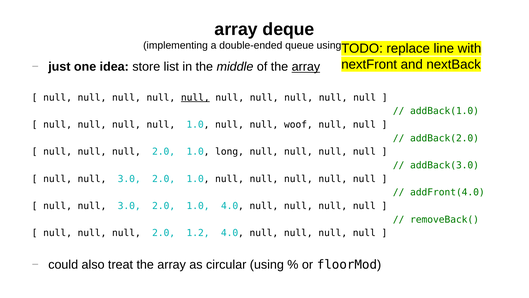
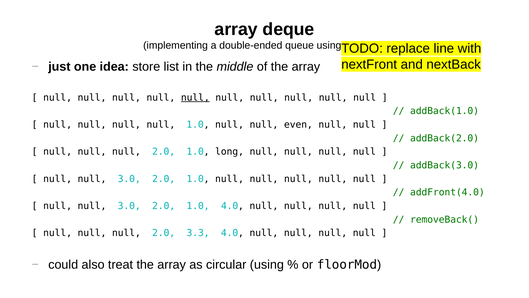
array at (306, 67) underline: present -> none
woof: woof -> even
1.2: 1.2 -> 3.3
